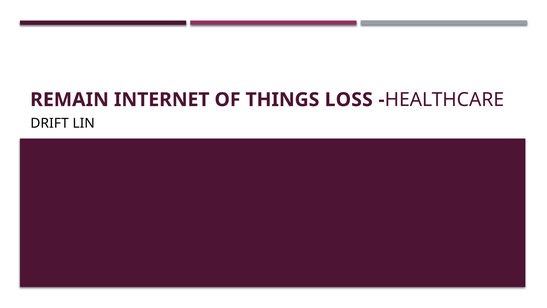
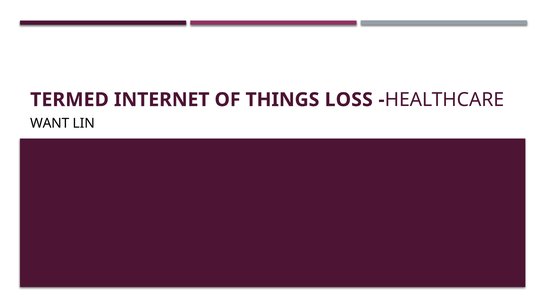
REMAIN: REMAIN -> TERMED
DRIFT: DRIFT -> WANT
